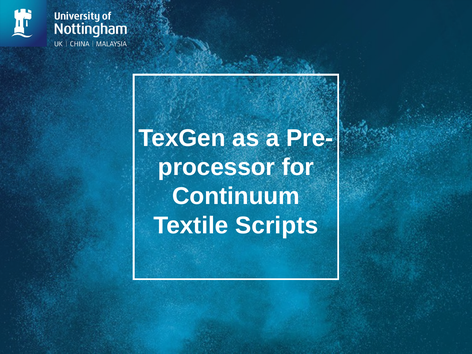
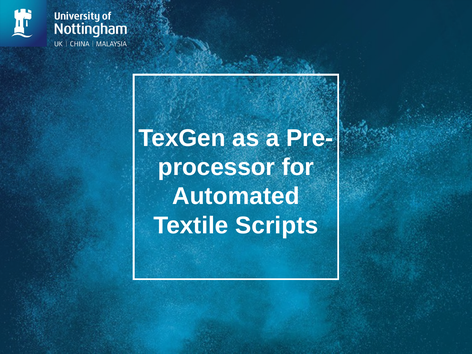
Continuum: Continuum -> Automated
